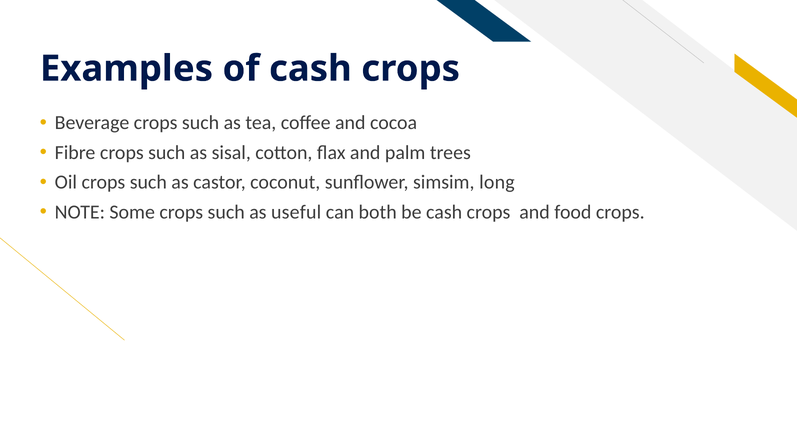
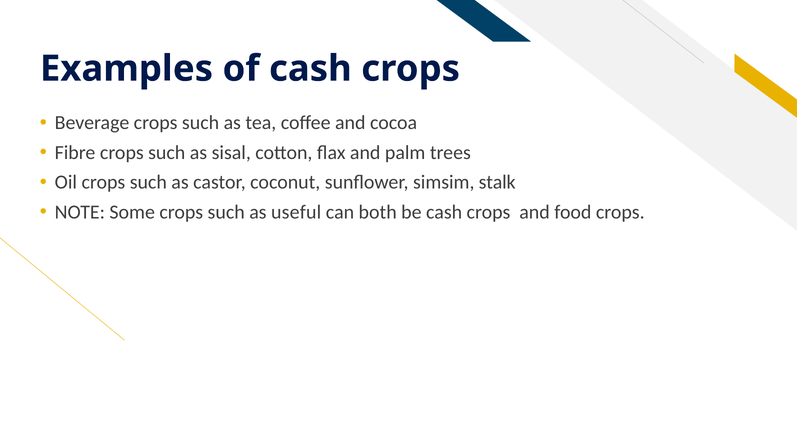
long: long -> stalk
